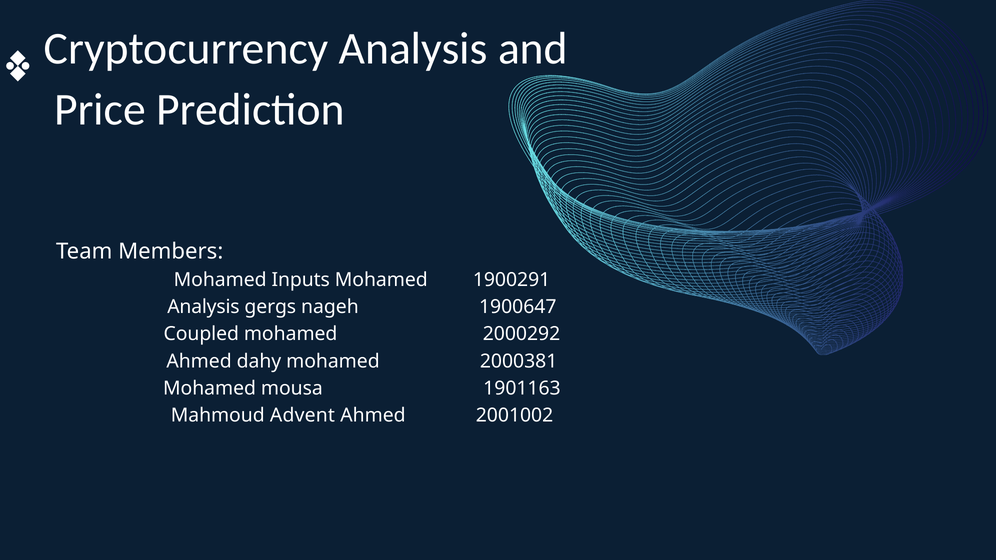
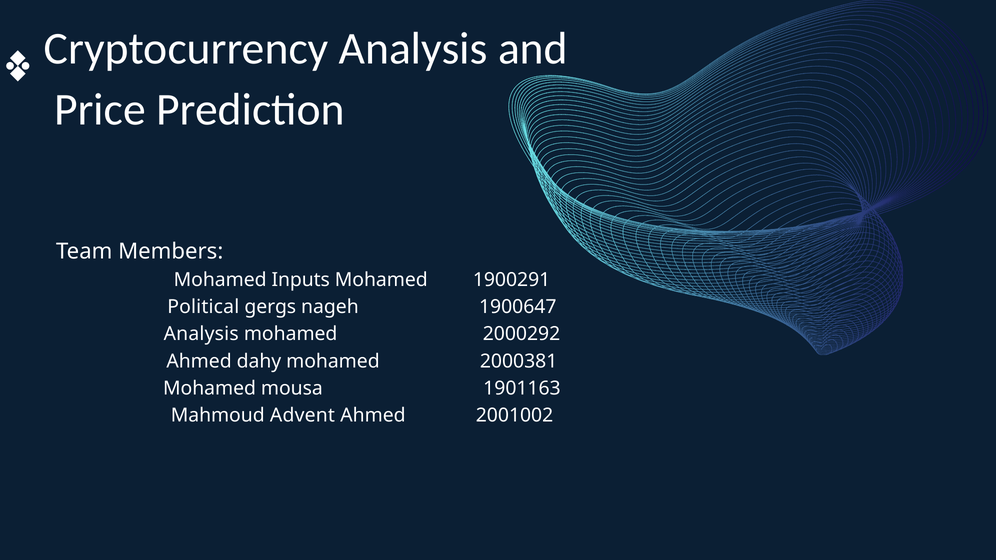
Analysis at (203, 307): Analysis -> Political
Coupled at (201, 334): Coupled -> Analysis
